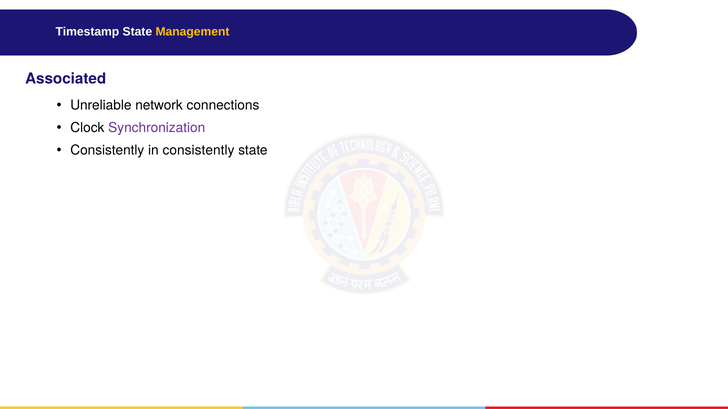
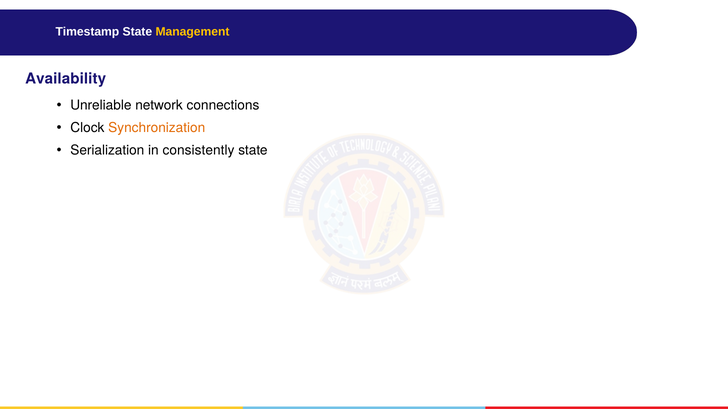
Associated: Associated -> Availability
Synchronization colour: purple -> orange
Consistently at (107, 150): Consistently -> Serialization
